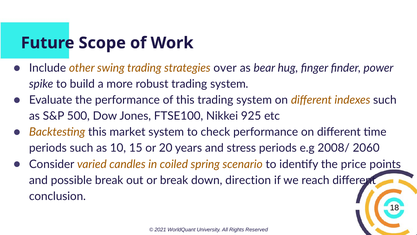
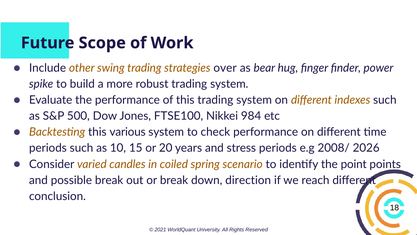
925: 925 -> 984
market: market -> various
2060: 2060 -> 2026
price: price -> point
